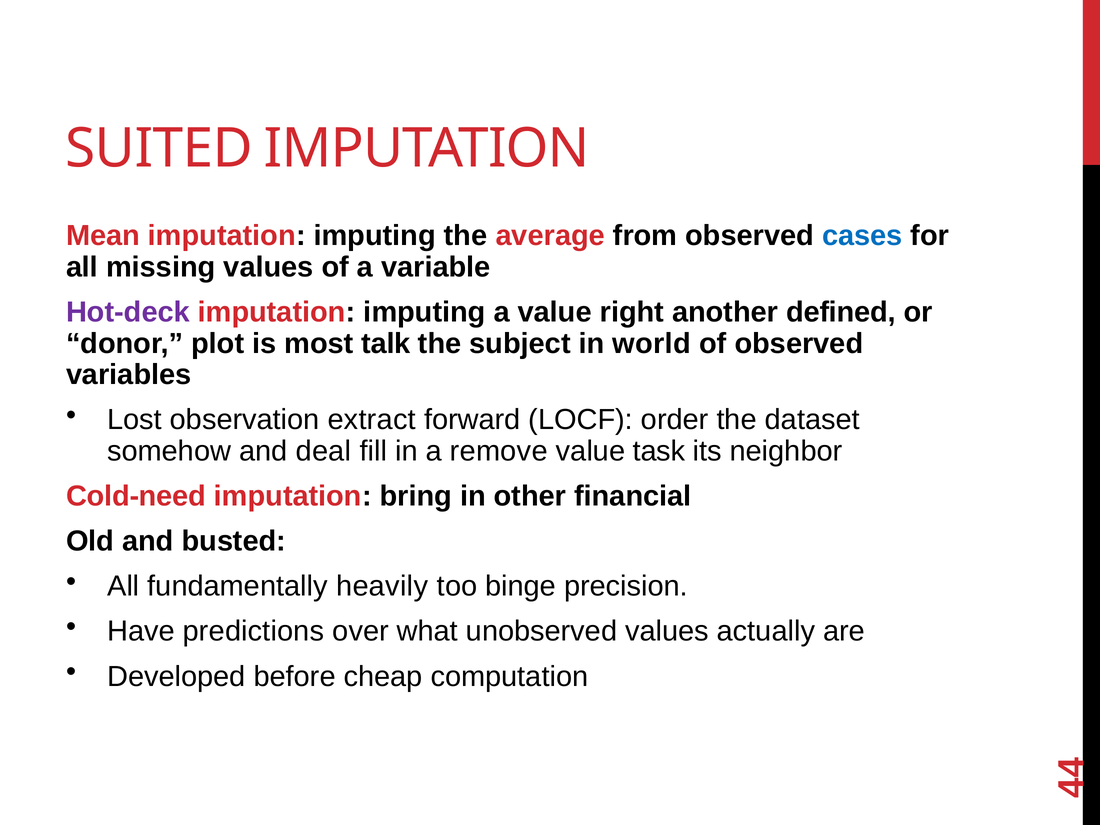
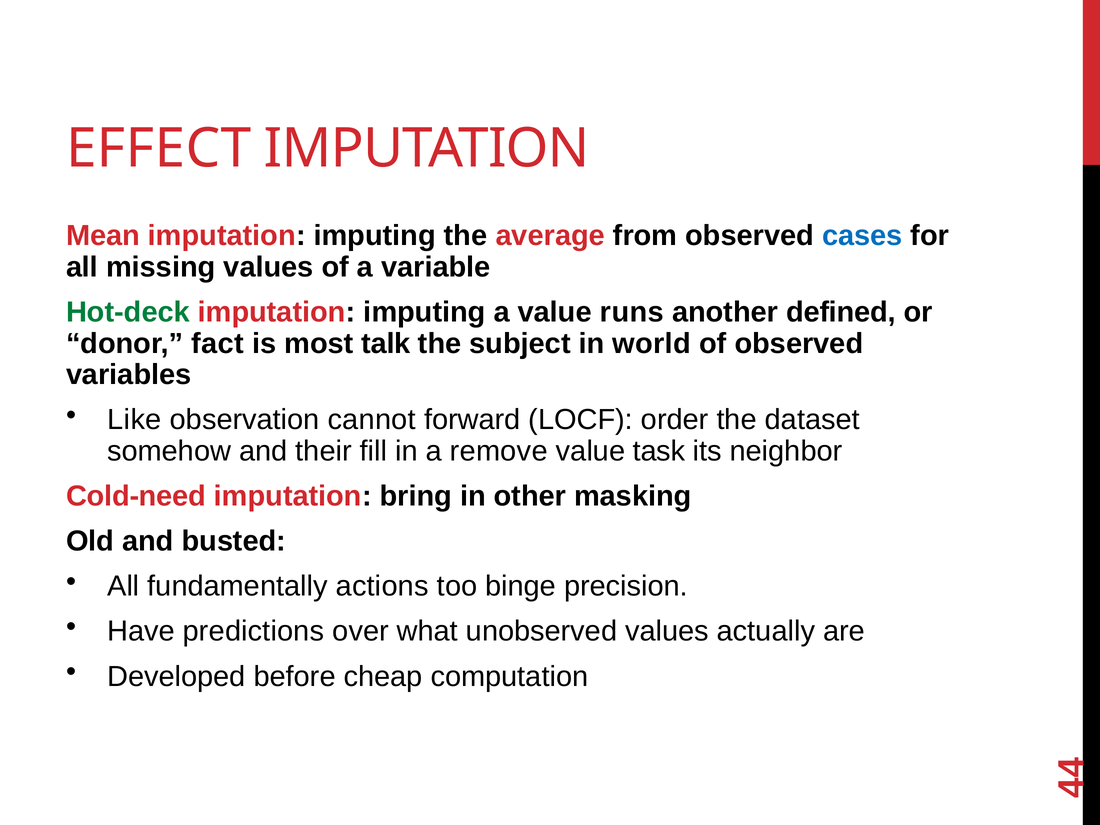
SUITED: SUITED -> EFFECT
Hot-deck colour: purple -> green
right: right -> runs
plot: plot -> fact
Lost: Lost -> Like
extract: extract -> cannot
deal: deal -> their
financial: financial -> masking
heavily: heavily -> actions
